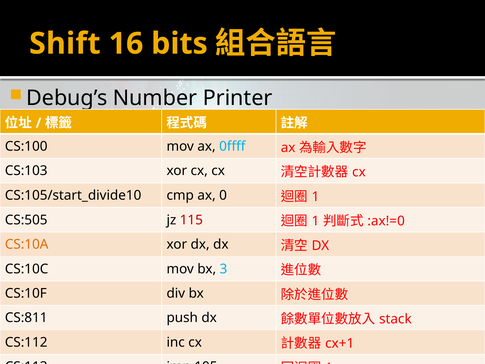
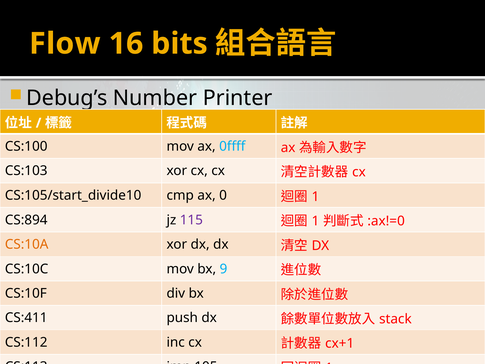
Shift: Shift -> Flow
CS:505: CS:505 -> CS:894
115 colour: red -> purple
3: 3 -> 9
CS:811: CS:811 -> CS:411
